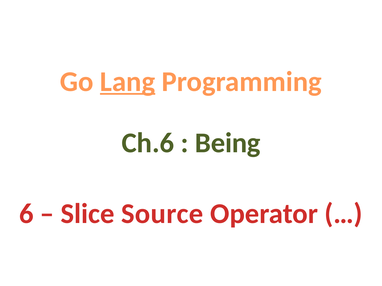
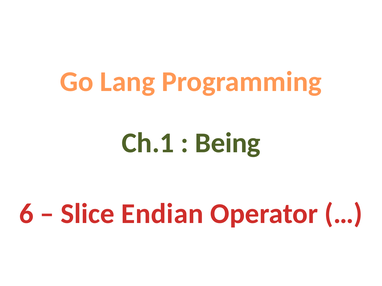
Lang underline: present -> none
Ch.6: Ch.6 -> Ch.1
Source: Source -> Endian
